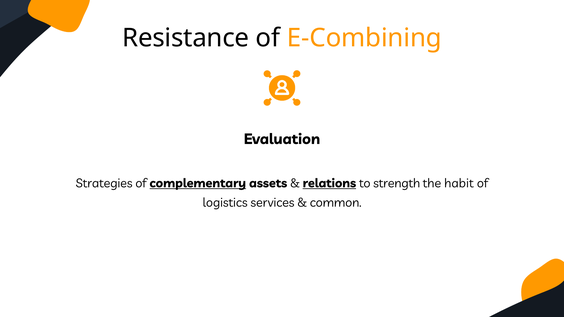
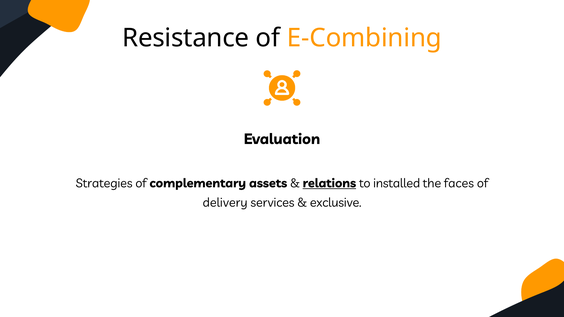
complementary underline: present -> none
strength: strength -> installed
habit: habit -> faces
logistics: logistics -> delivery
common: common -> exclusive
